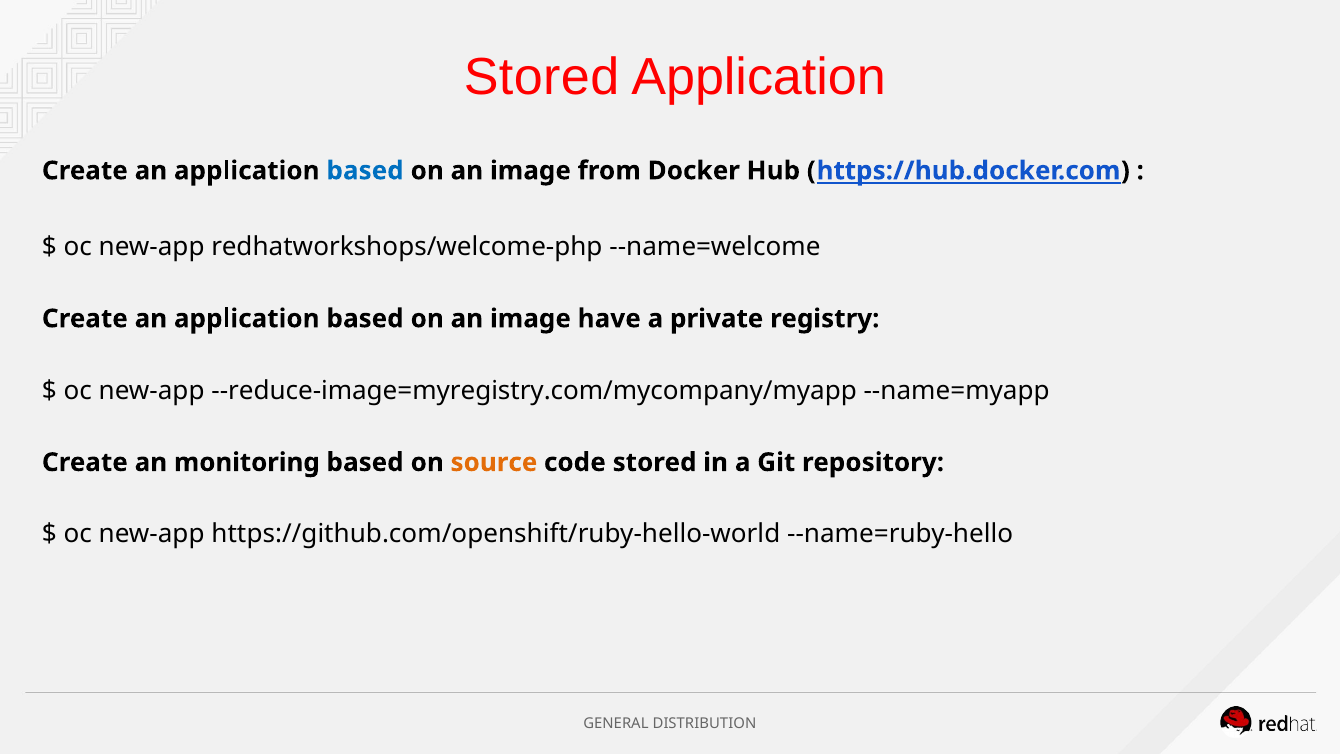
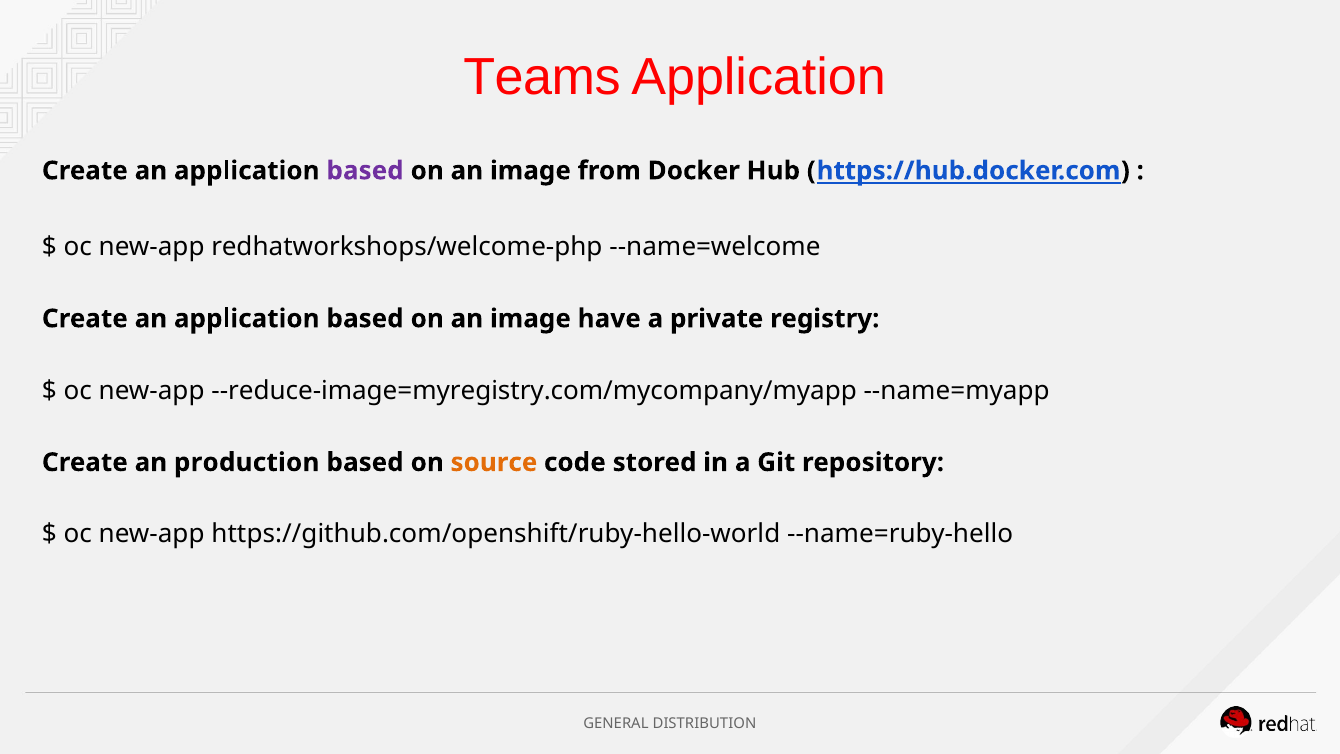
Stored at (542, 77): Stored -> Teams
based at (365, 171) colour: blue -> purple
monitoring: monitoring -> production
